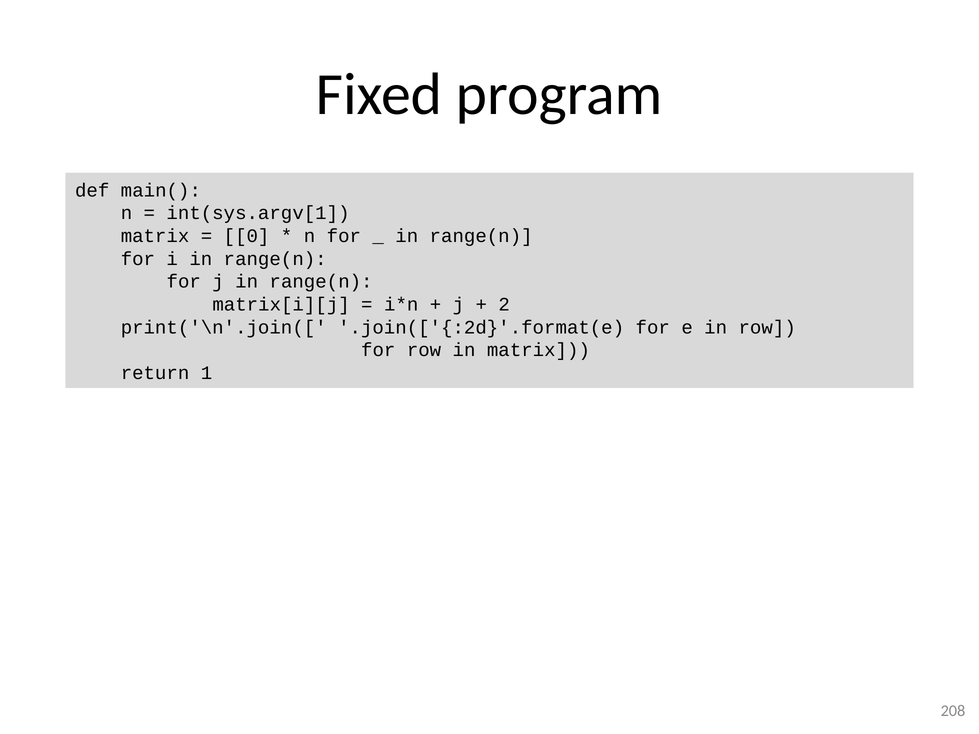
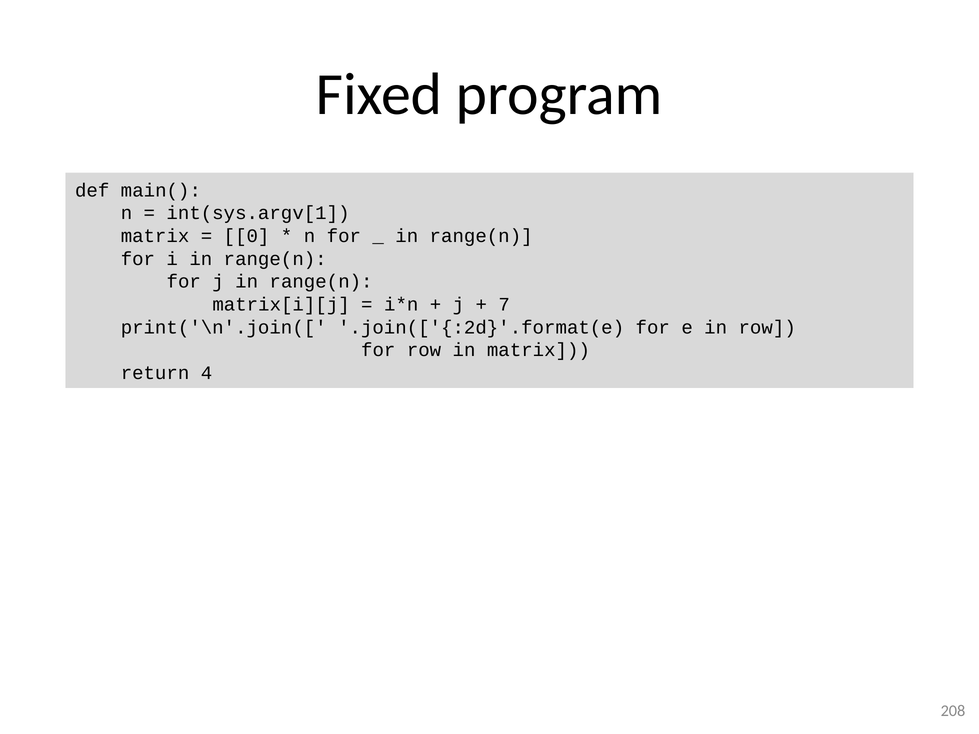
2: 2 -> 7
1: 1 -> 4
